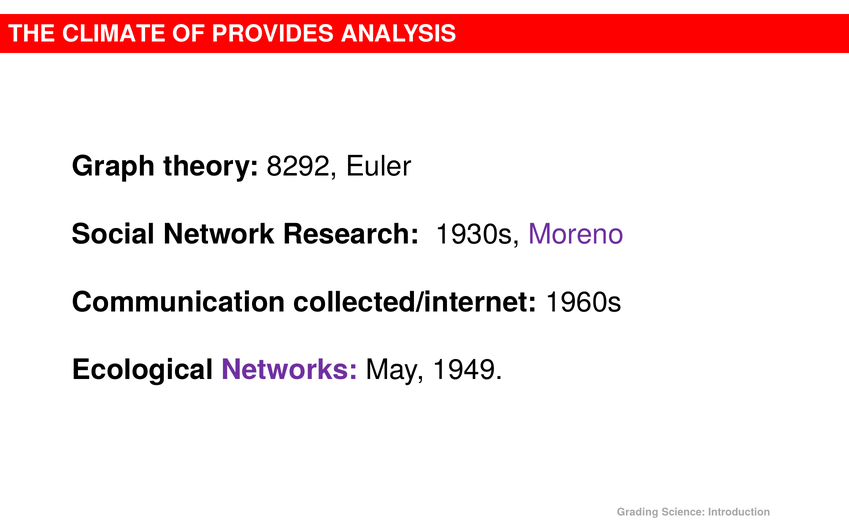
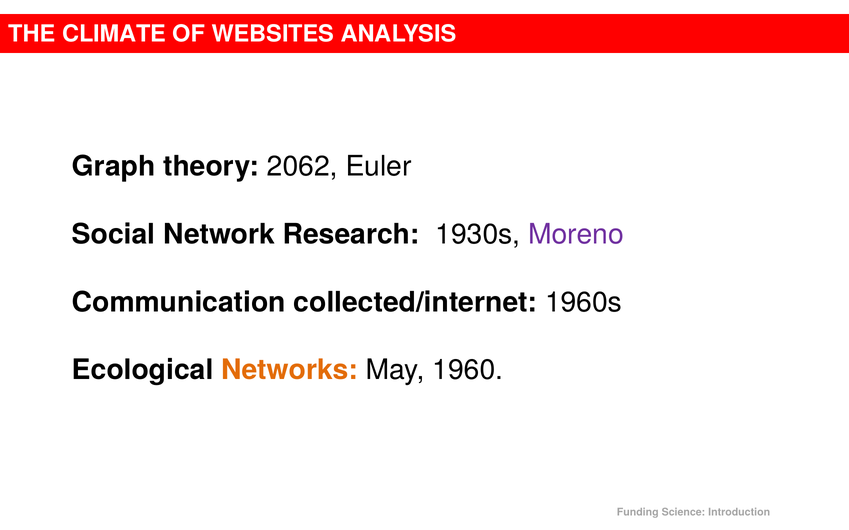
PROVIDES: PROVIDES -> WEBSITES
8292: 8292 -> 2062
Networks colour: purple -> orange
1949: 1949 -> 1960
Grading: Grading -> Funding
